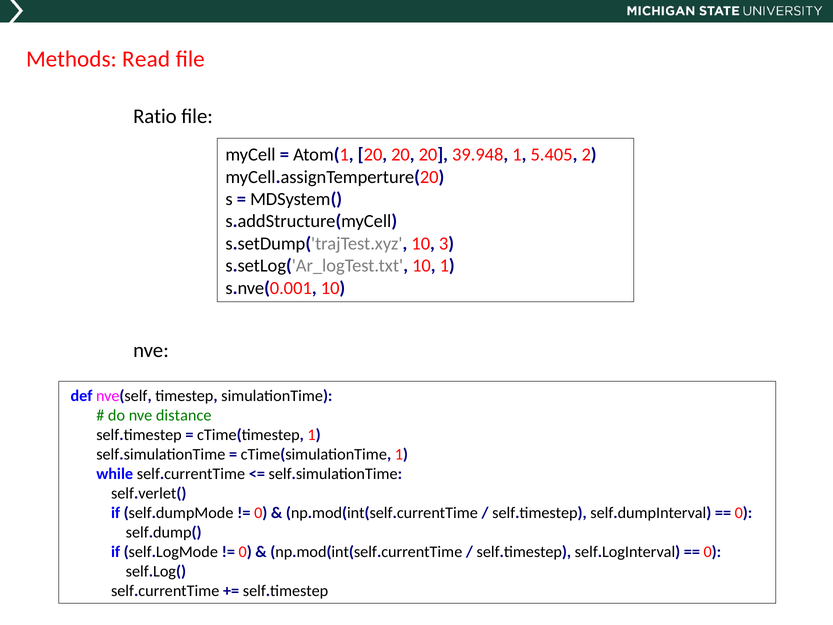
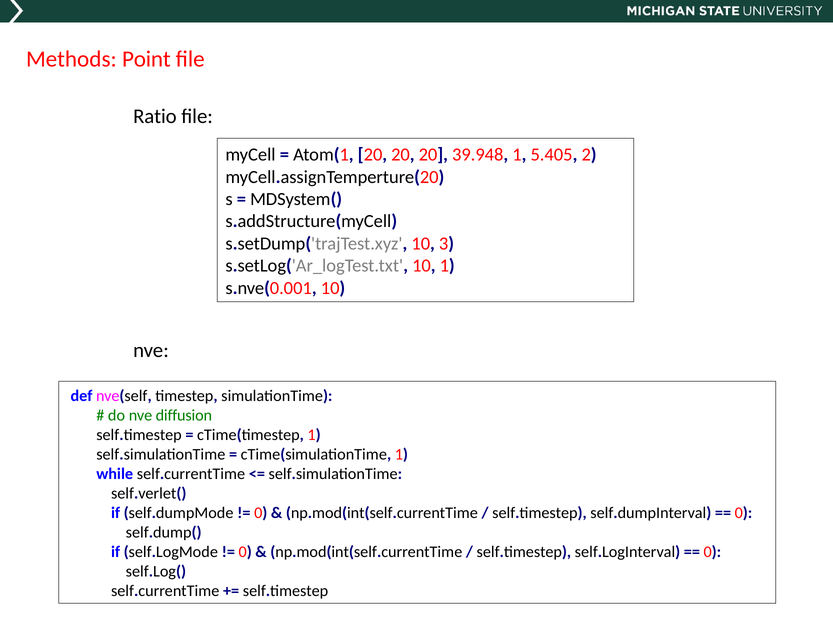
Read: Read -> Point
distance: distance -> diffusion
